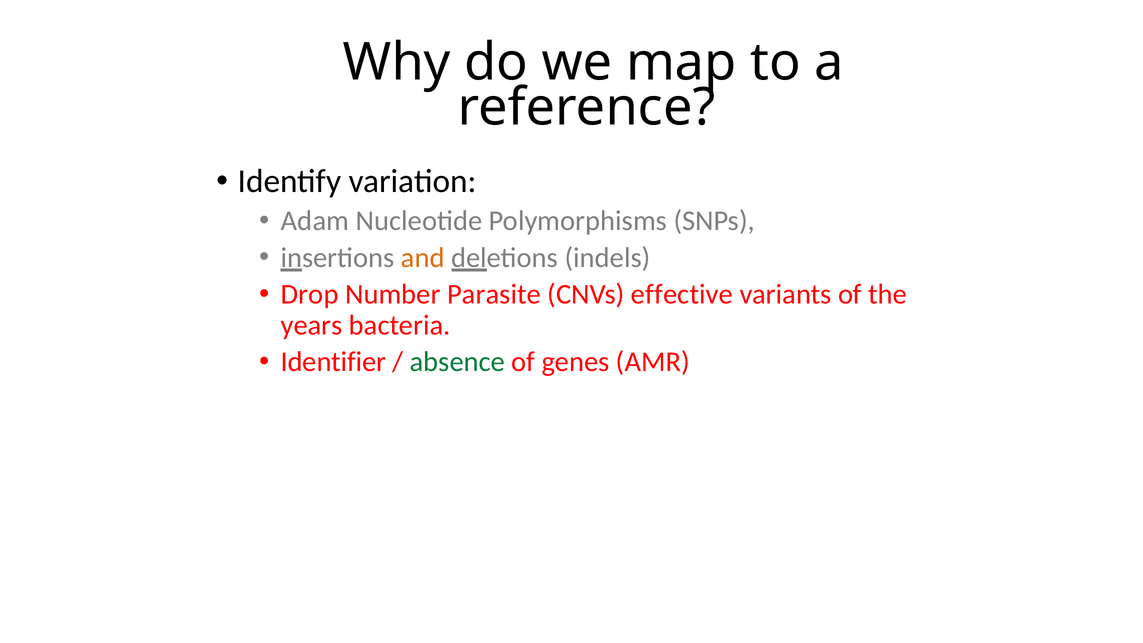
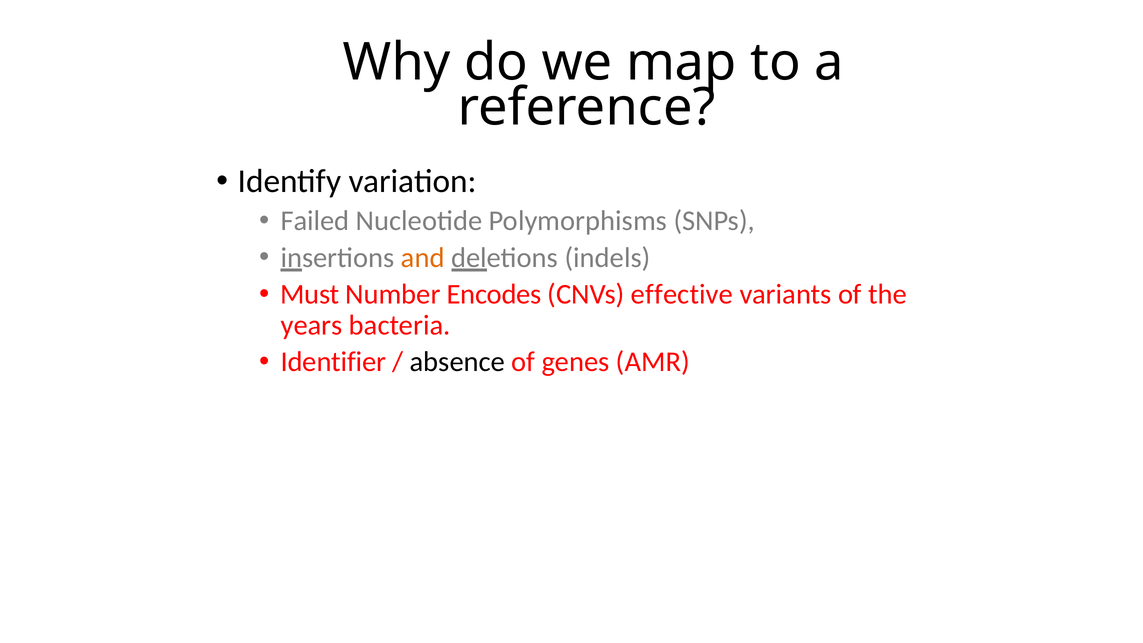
Adam: Adam -> Failed
Drop: Drop -> Must
Parasite: Parasite -> Encodes
absence colour: green -> black
